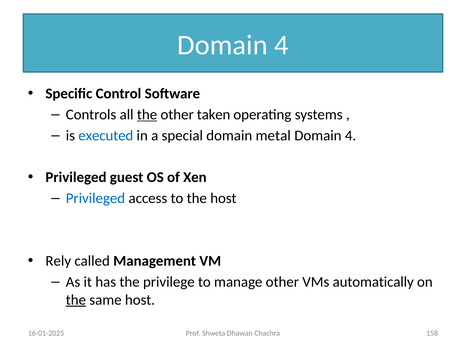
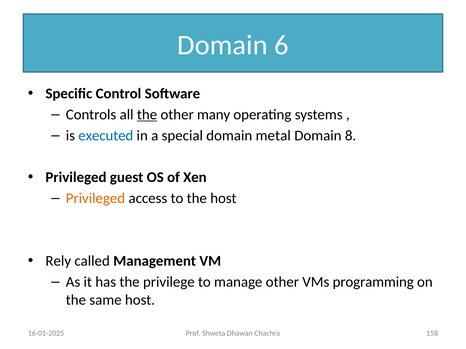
4 at (281, 45): 4 -> 6
taken: taken -> many
4 at (351, 136): 4 -> 8
Privileged at (95, 199) colour: blue -> orange
automatically: automatically -> programming
the at (76, 300) underline: present -> none
